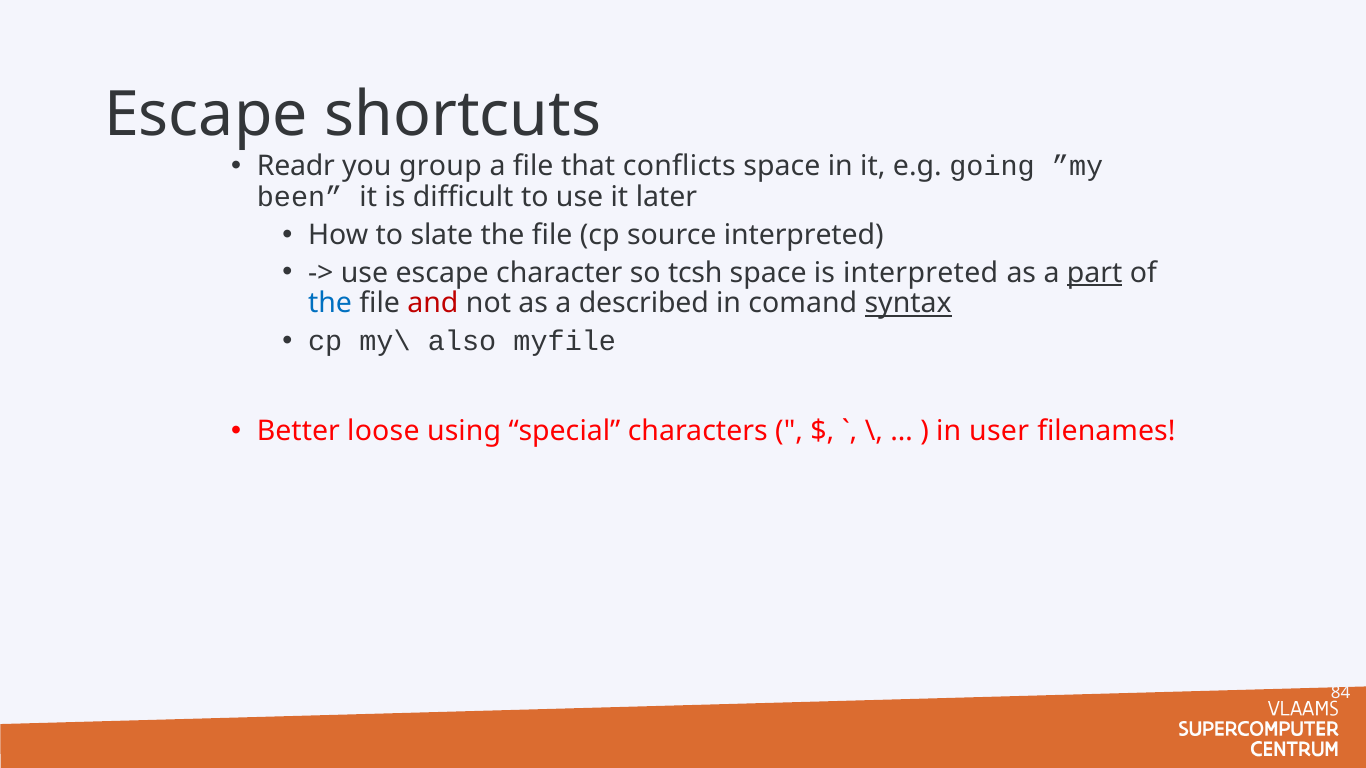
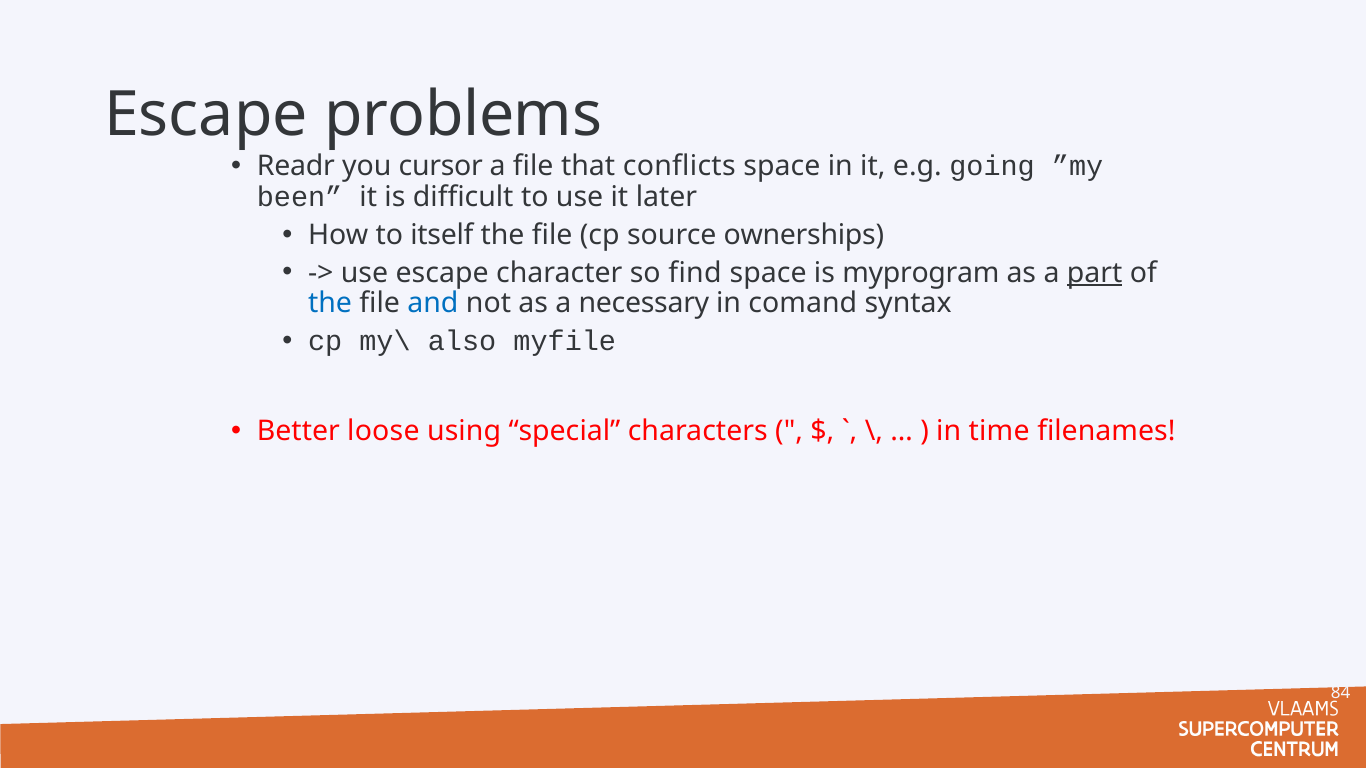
shortcuts: shortcuts -> problems
group: group -> cursor
slate: slate -> itself
source interpreted: interpreted -> ownerships
tcsh: tcsh -> find
is interpreted: interpreted -> myprogram
and colour: red -> blue
described: described -> necessary
syntax underline: present -> none
user: user -> time
